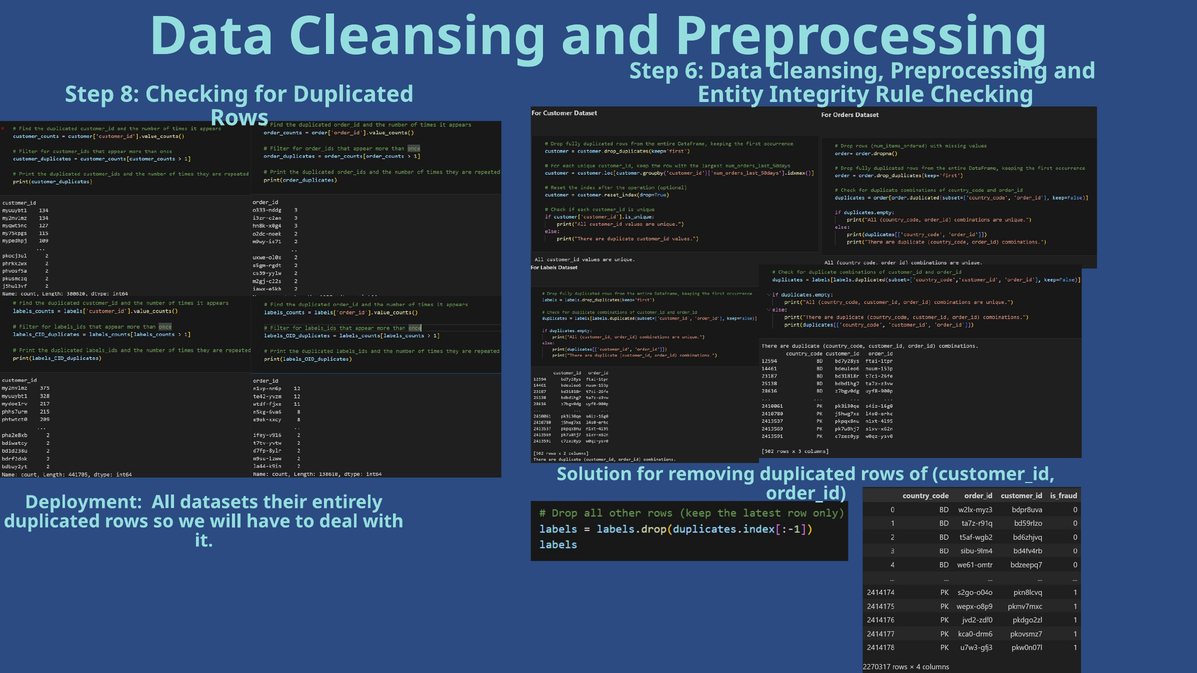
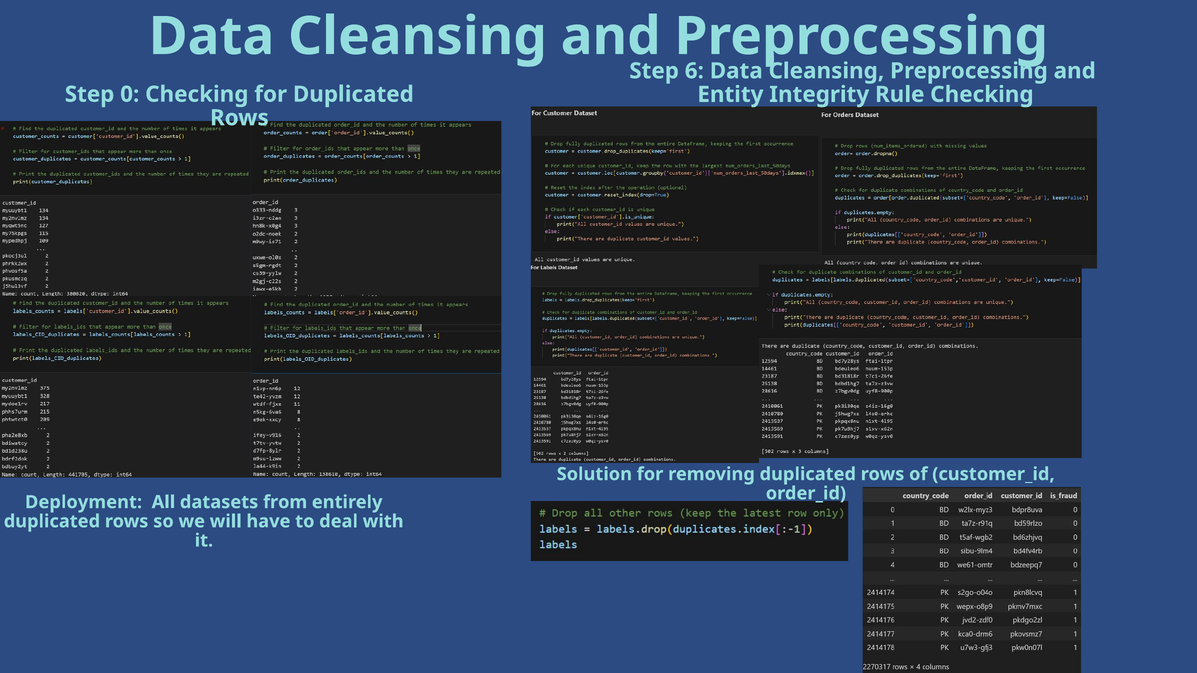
8: 8 -> 0
their: their -> from
